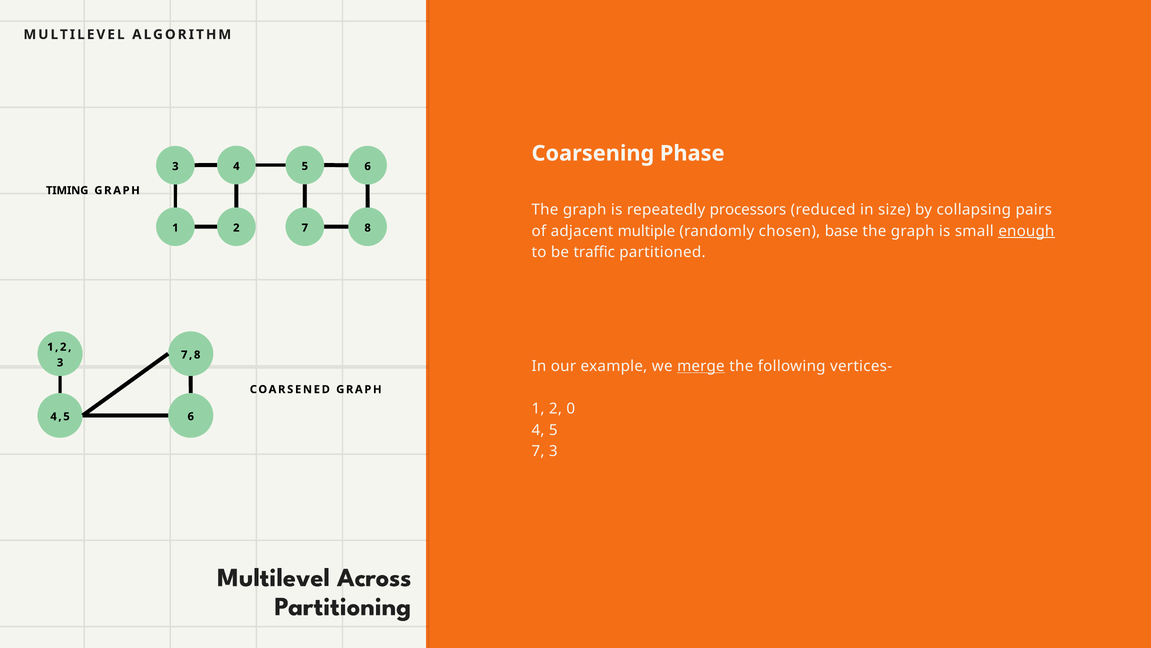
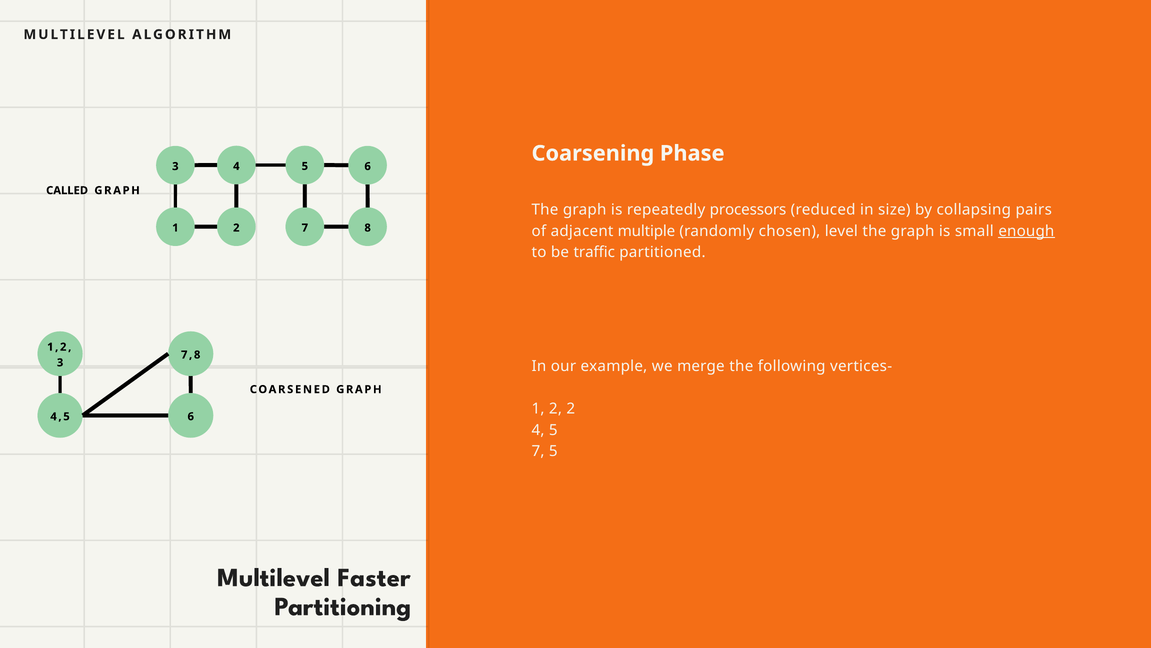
TIMING: TIMING -> CALLED
base: base -> level
merge underline: present -> none
2 0: 0 -> 2
7 3: 3 -> 5
Across: Across -> Faster
